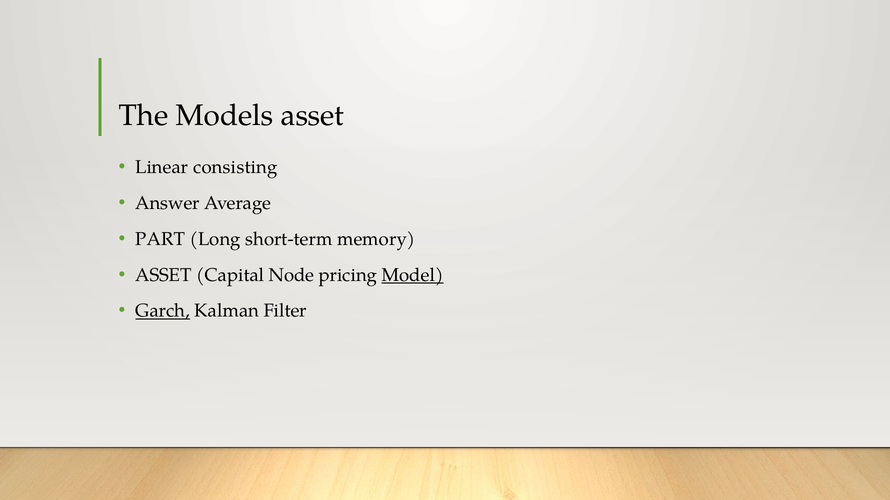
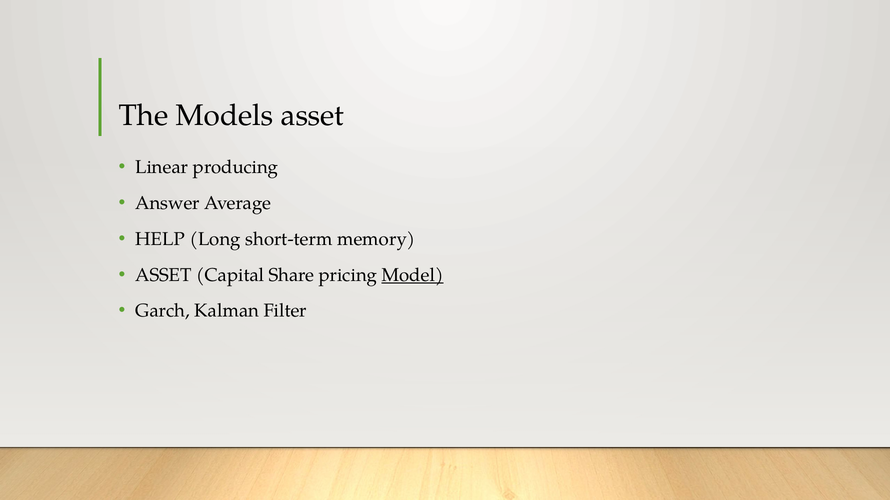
consisting: consisting -> producing
PART: PART -> HELP
Node: Node -> Share
Garch underline: present -> none
